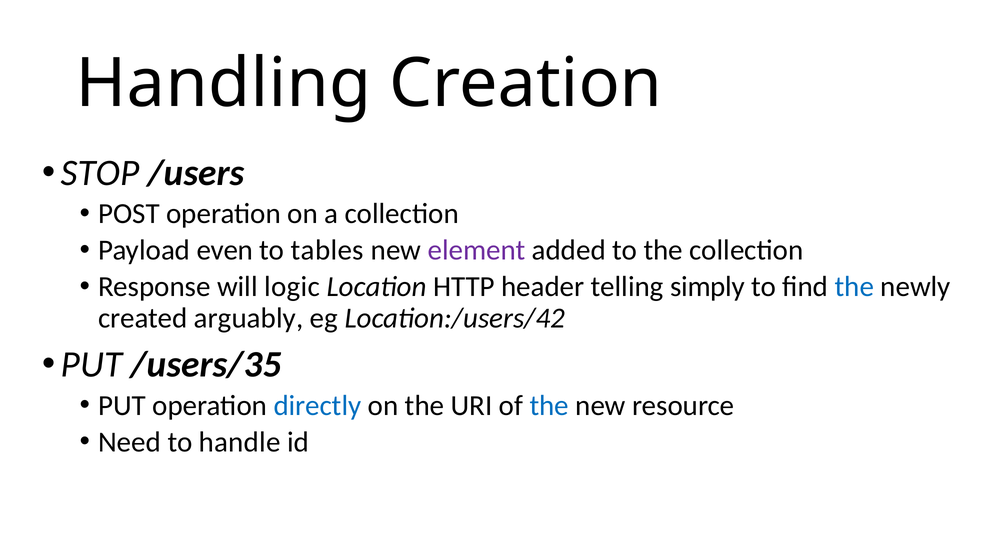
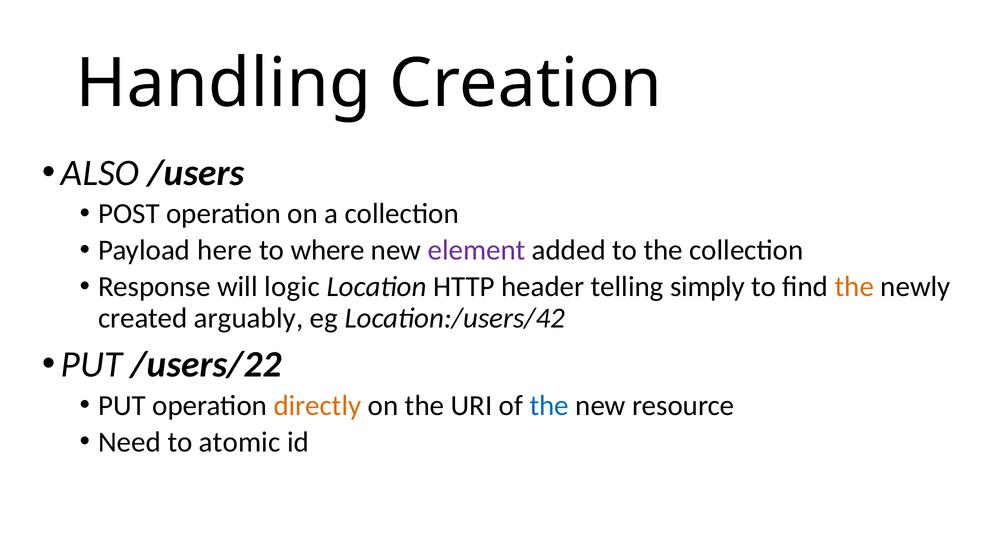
STOP: STOP -> ALSO
even: even -> here
tables: tables -> where
the at (854, 287) colour: blue -> orange
/users/35: /users/35 -> /users/22
directly colour: blue -> orange
handle: handle -> atomic
